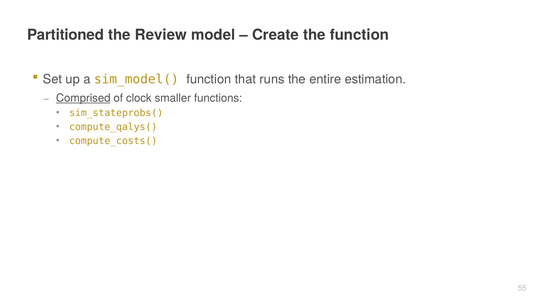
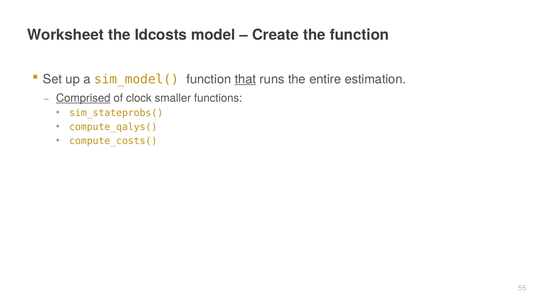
Partitioned: Partitioned -> Worksheet
Review: Review -> Idcosts
that underline: none -> present
